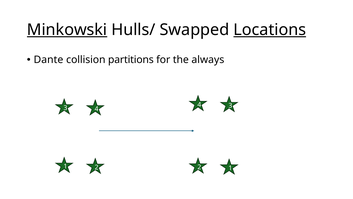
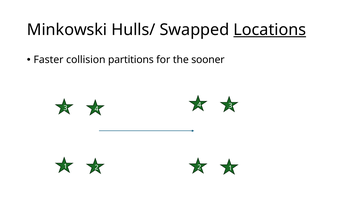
Minkowski underline: present -> none
Dante: Dante -> Faster
always: always -> sooner
